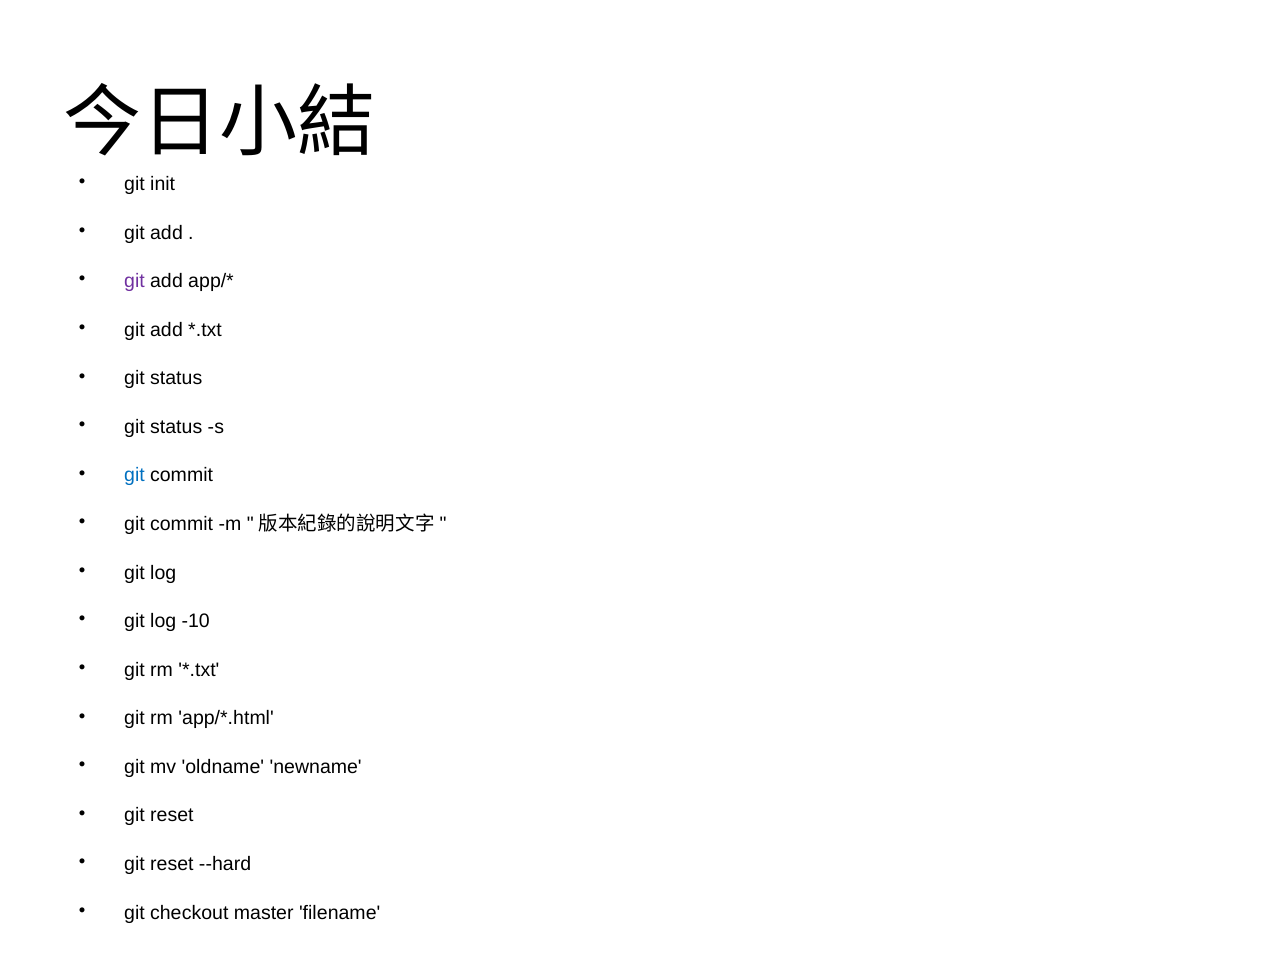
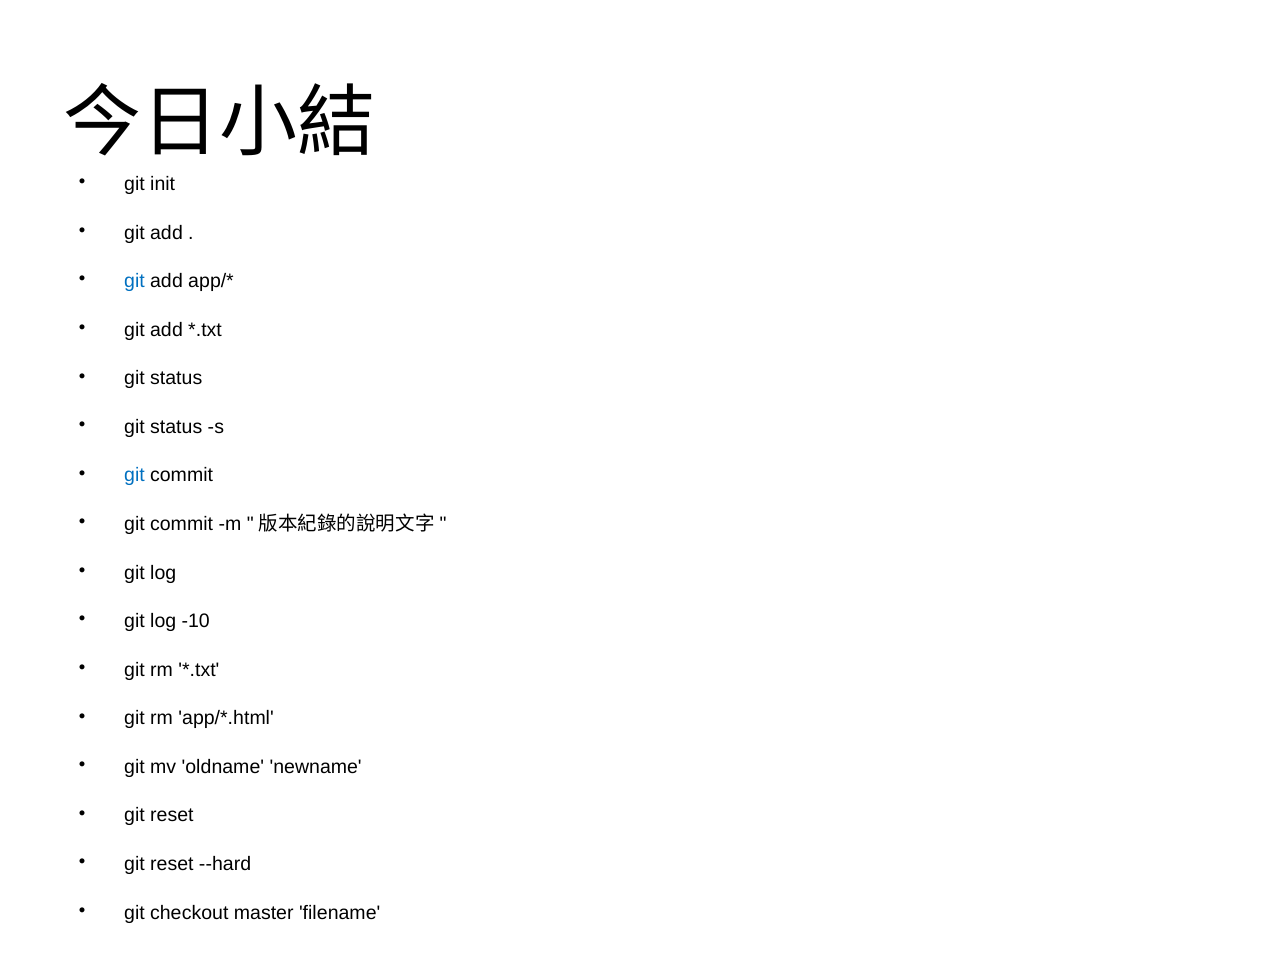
git at (134, 281) colour: purple -> blue
